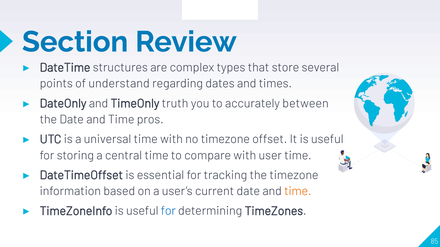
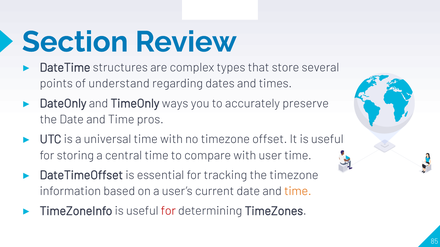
truth: truth -> ways
between: between -> preserve
for at (168, 211) colour: blue -> red
